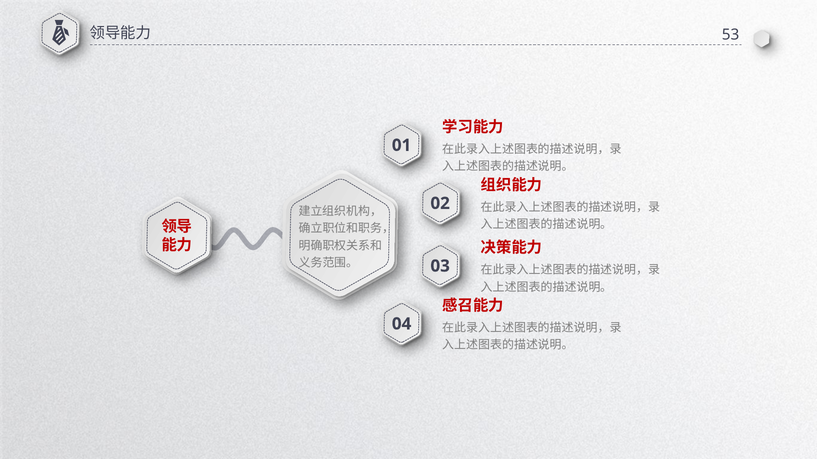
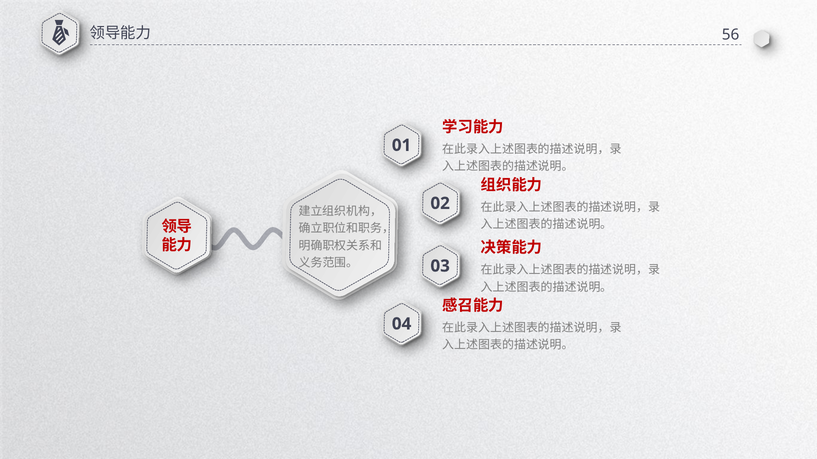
53: 53 -> 56
